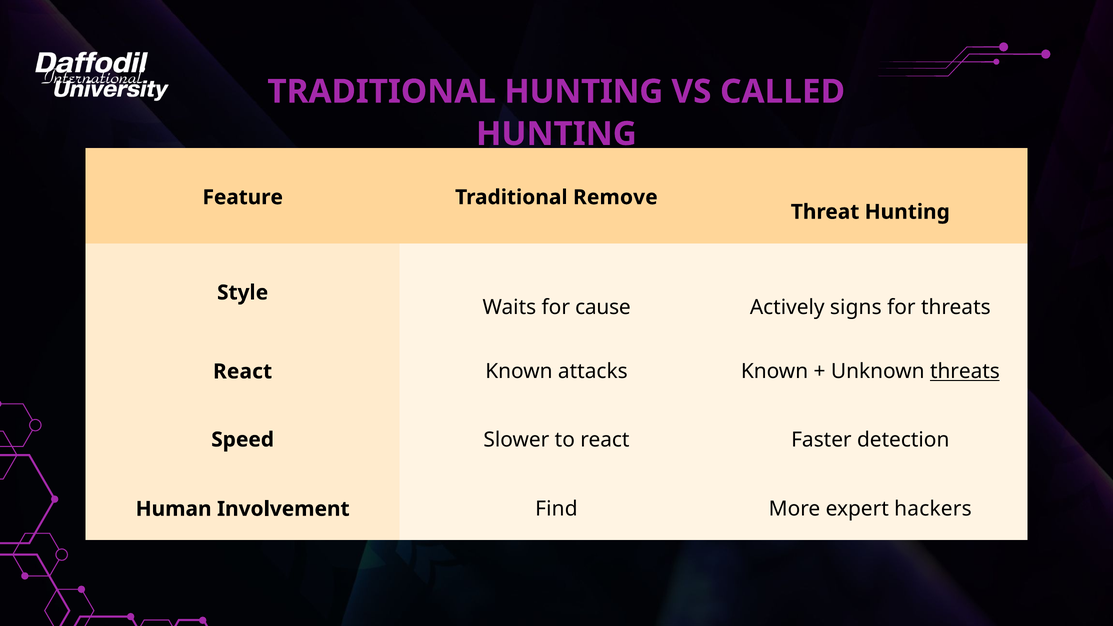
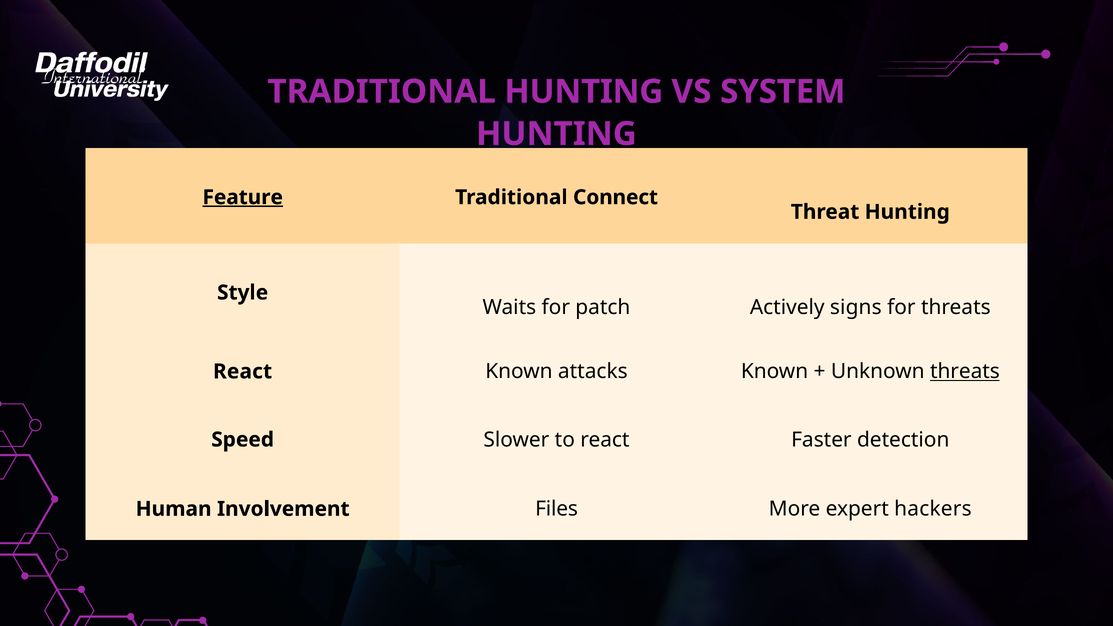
CALLED: CALLED -> SYSTEM
Feature underline: none -> present
Remove: Remove -> Connect
cause: cause -> patch
Find: Find -> Files
